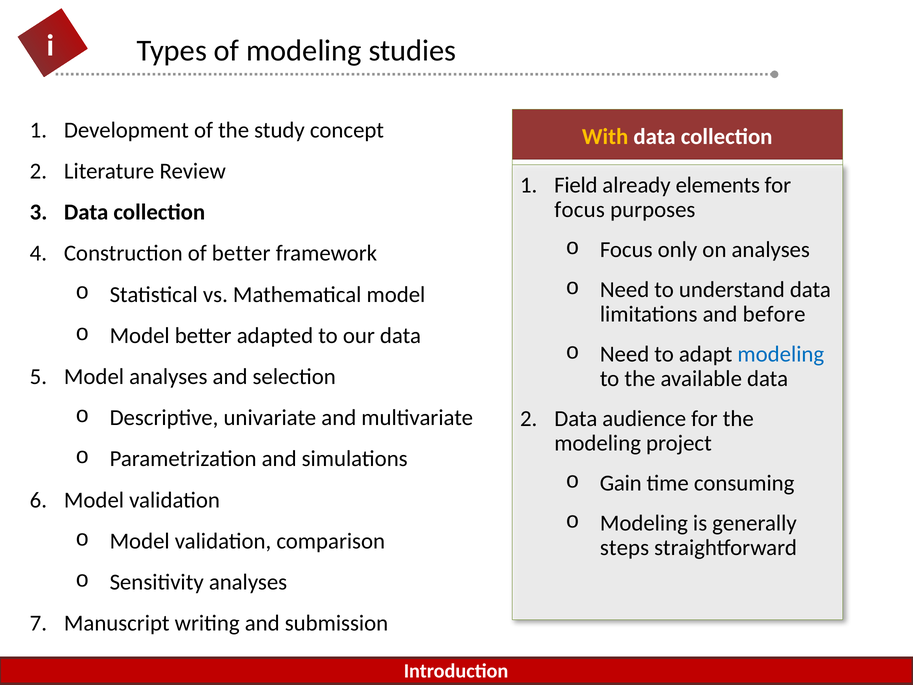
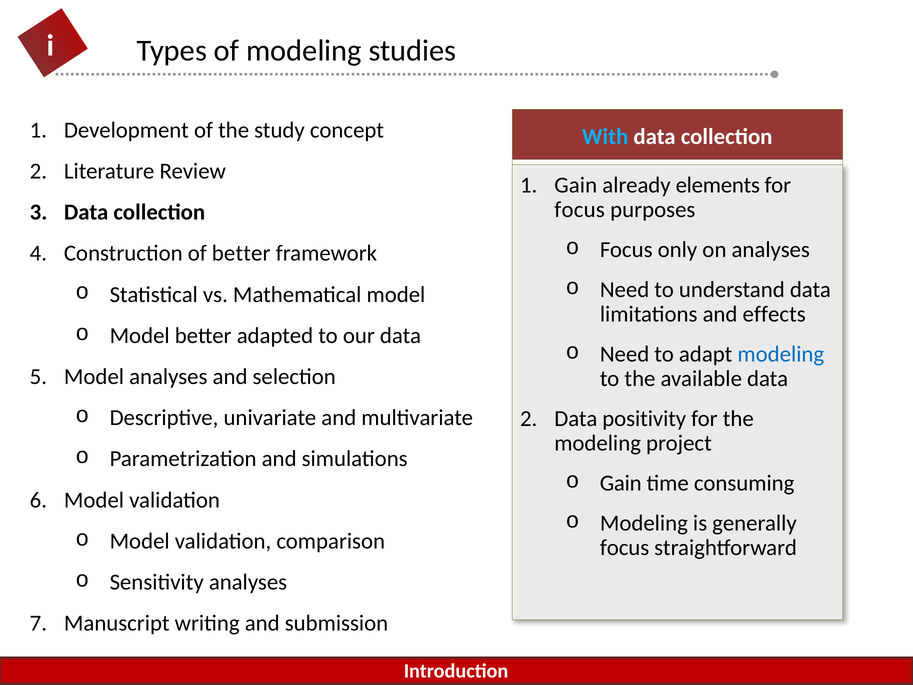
With colour: yellow -> light blue
1 Field: Field -> Gain
before: before -> effects
audience: audience -> positivity
steps at (624, 547): steps -> focus
